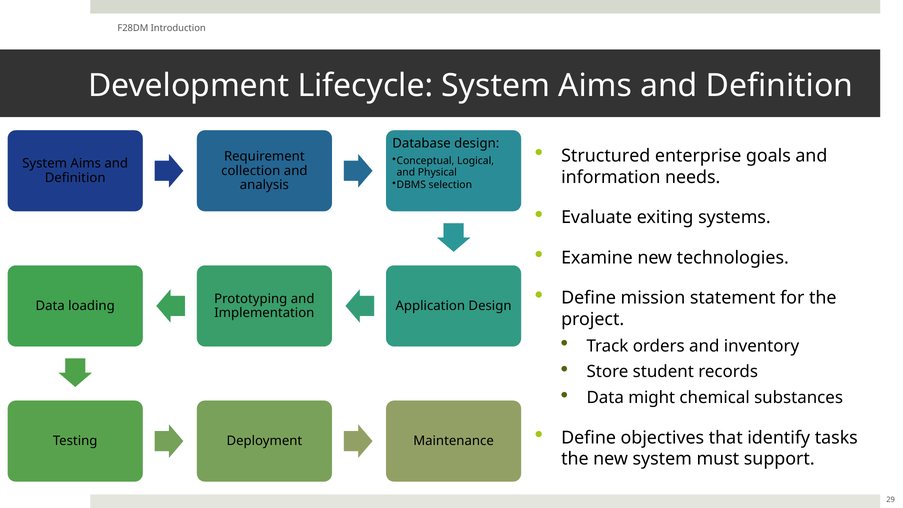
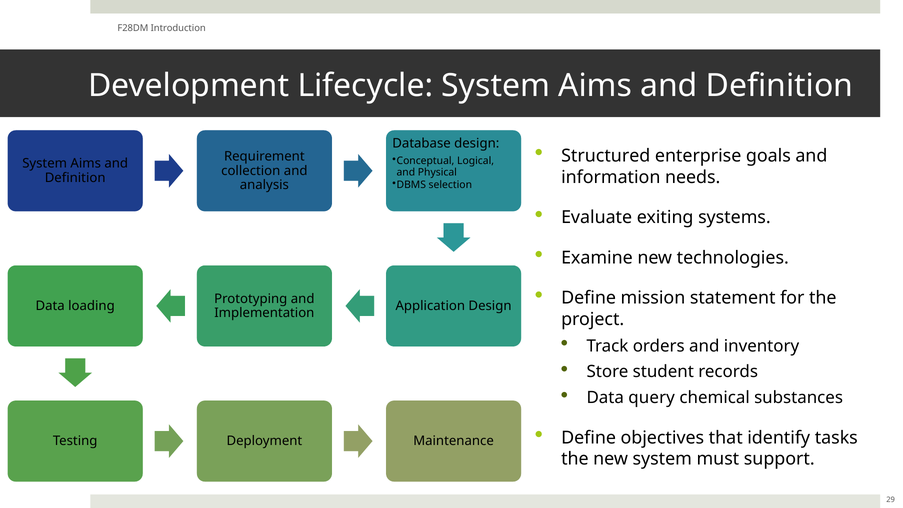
might: might -> query
